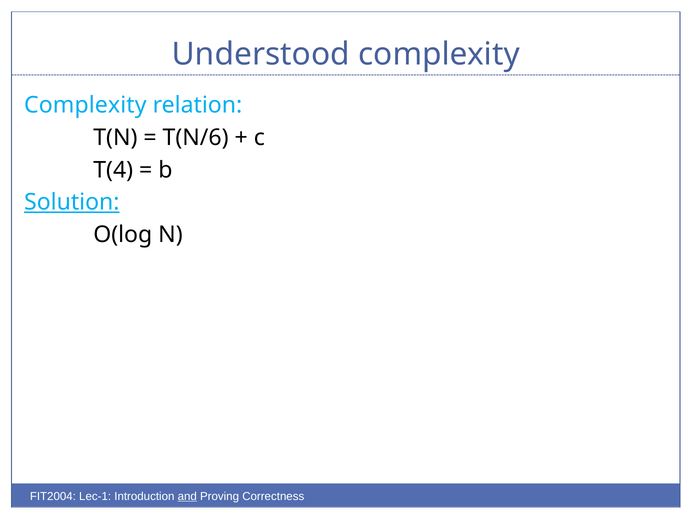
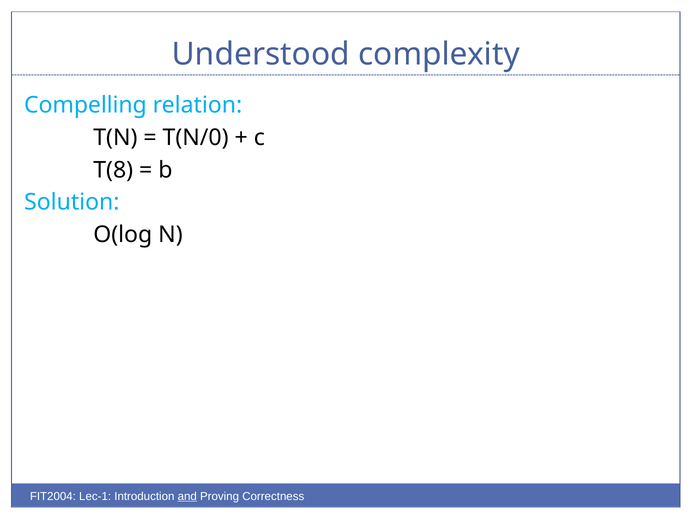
Complexity at (85, 105): Complexity -> Compelling
T(N/6: T(N/6 -> T(N/0
T(4: T(4 -> T(8
Solution underline: present -> none
